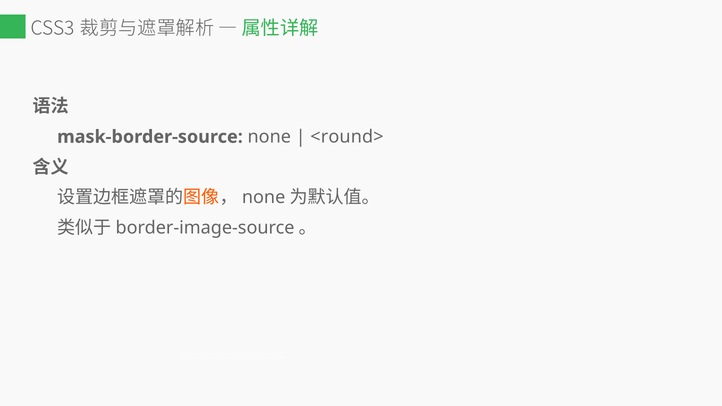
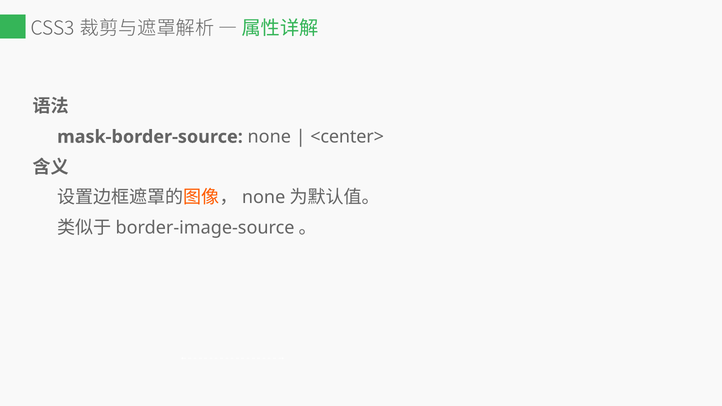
<round>: <round> -> <center>
